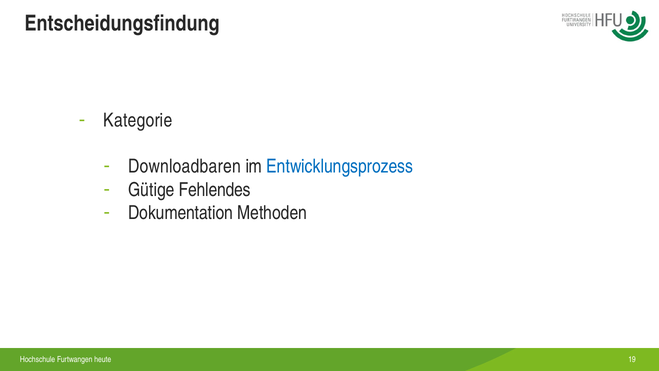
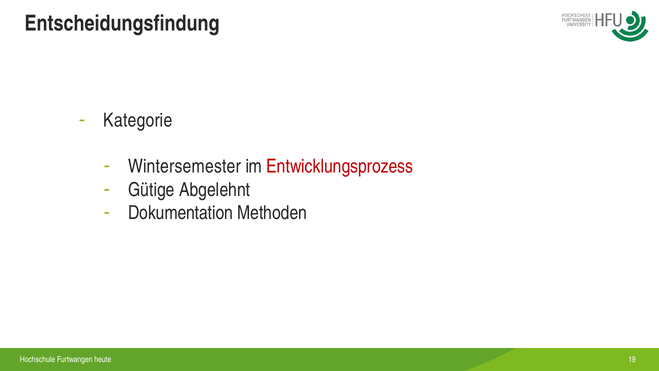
Downloadbaren: Downloadbaren -> Wintersemester
Entwicklungsprozess colour: blue -> red
Fehlendes: Fehlendes -> Abgelehnt
